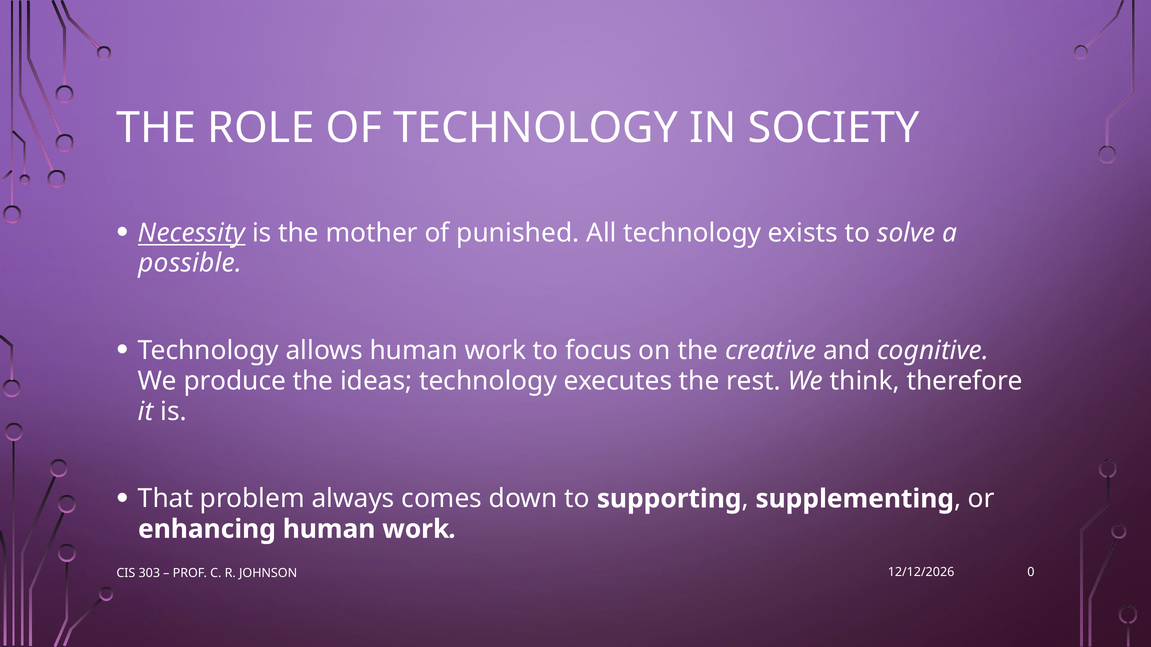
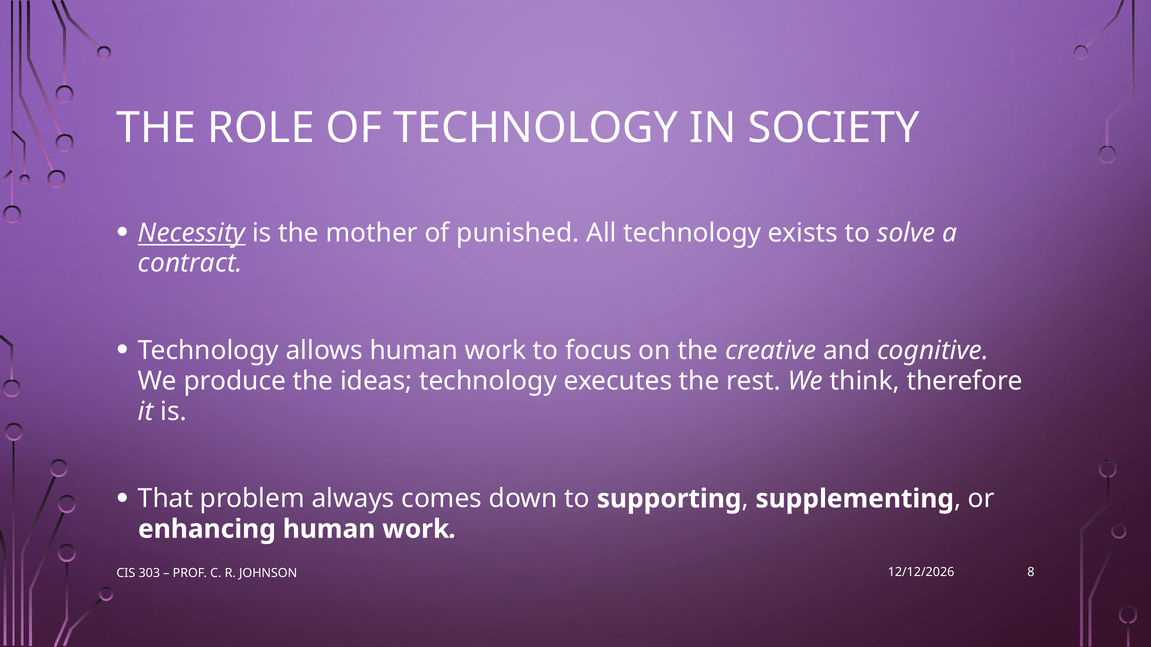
possible: possible -> contract
0: 0 -> 8
